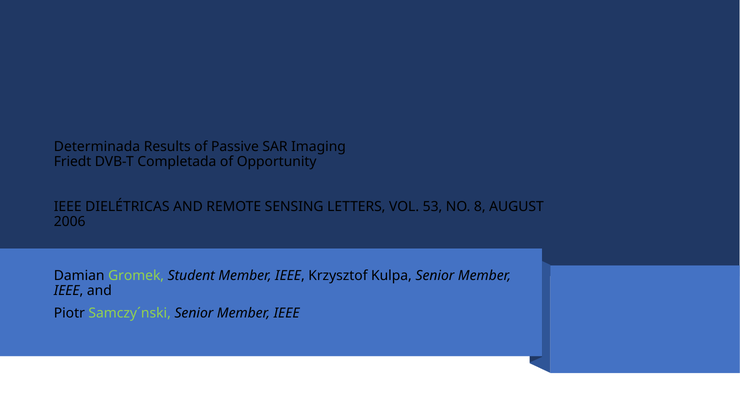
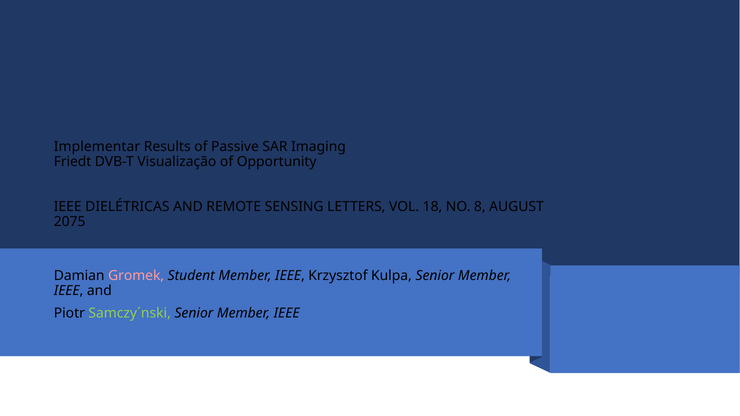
Determinada: Determinada -> Implementar
Completada: Completada -> Visualização
53: 53 -> 18
2006: 2006 -> 2075
Gromek colour: light green -> pink
